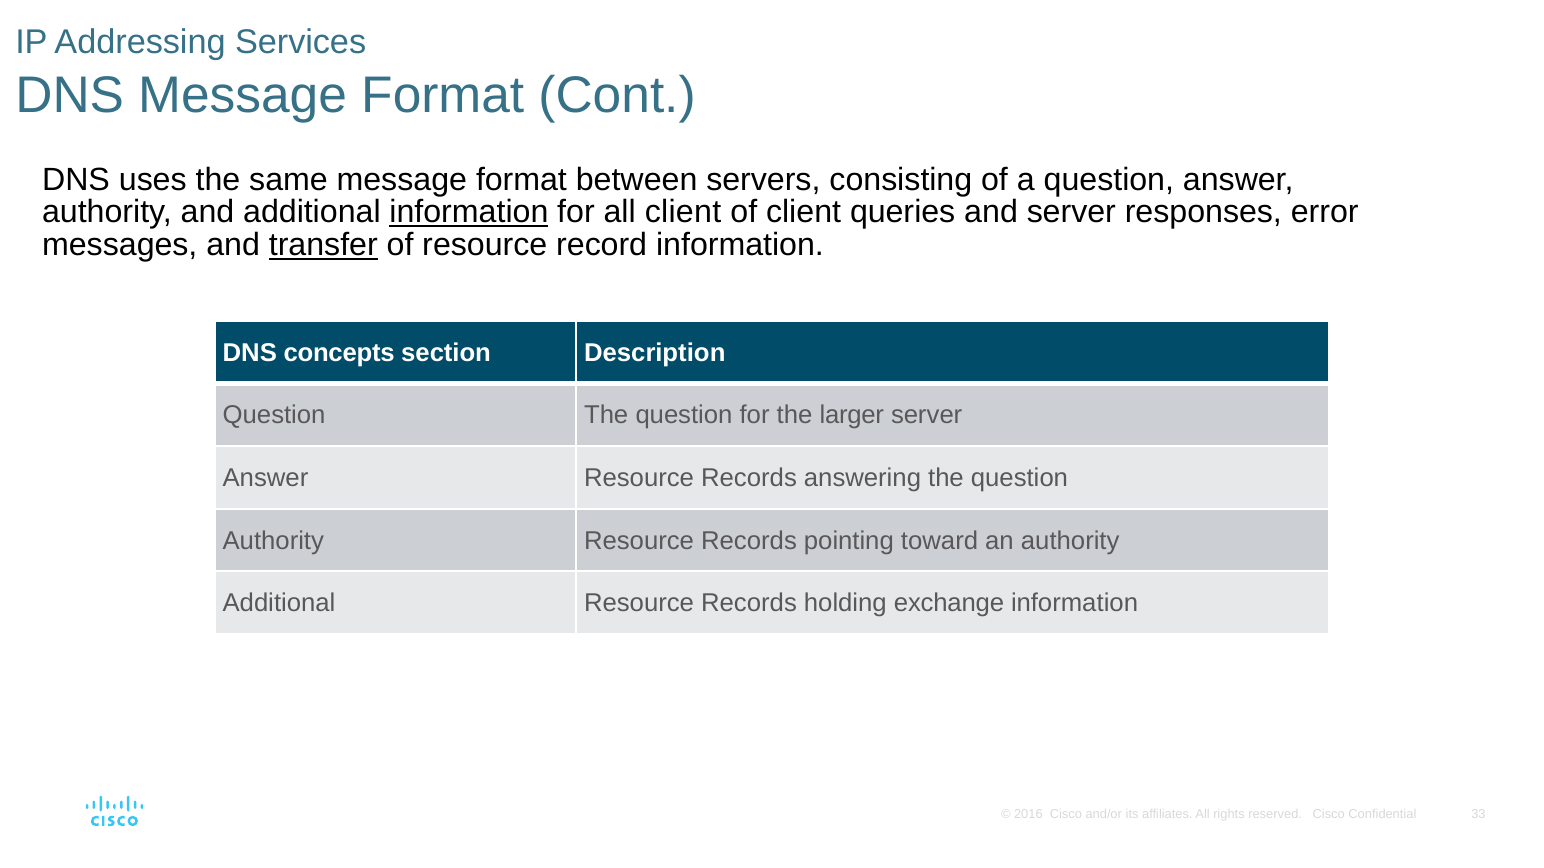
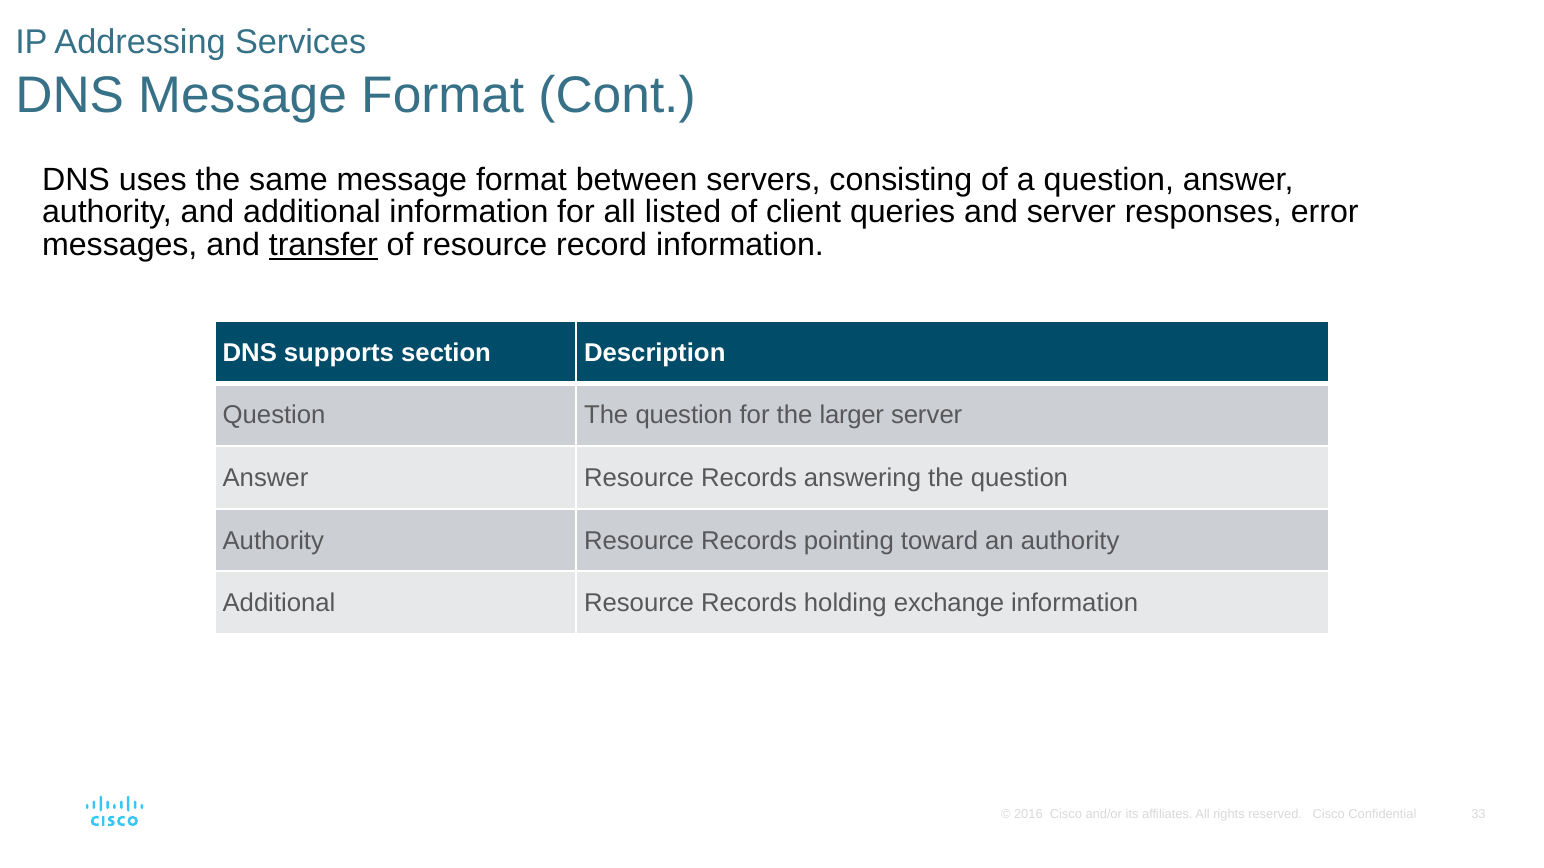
information at (469, 212) underline: present -> none
all client: client -> listed
concepts: concepts -> supports
